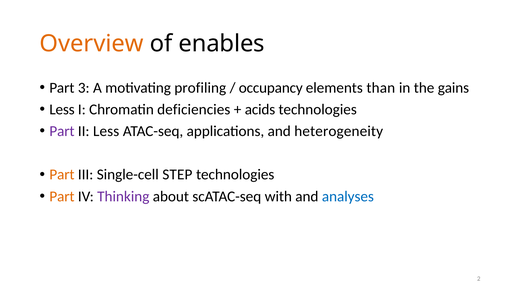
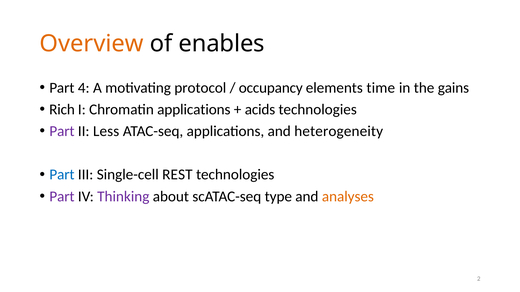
3: 3 -> 4
profiling: profiling -> protocol
than: than -> time
Less at (62, 110): Less -> Rich
Chromatin deficiencies: deficiencies -> applications
Part at (62, 175) colour: orange -> blue
STEP: STEP -> REST
Part at (62, 197) colour: orange -> purple
with: with -> type
analyses colour: blue -> orange
